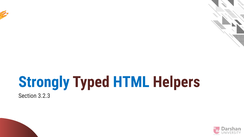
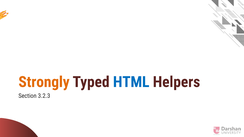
Strongly colour: blue -> orange
